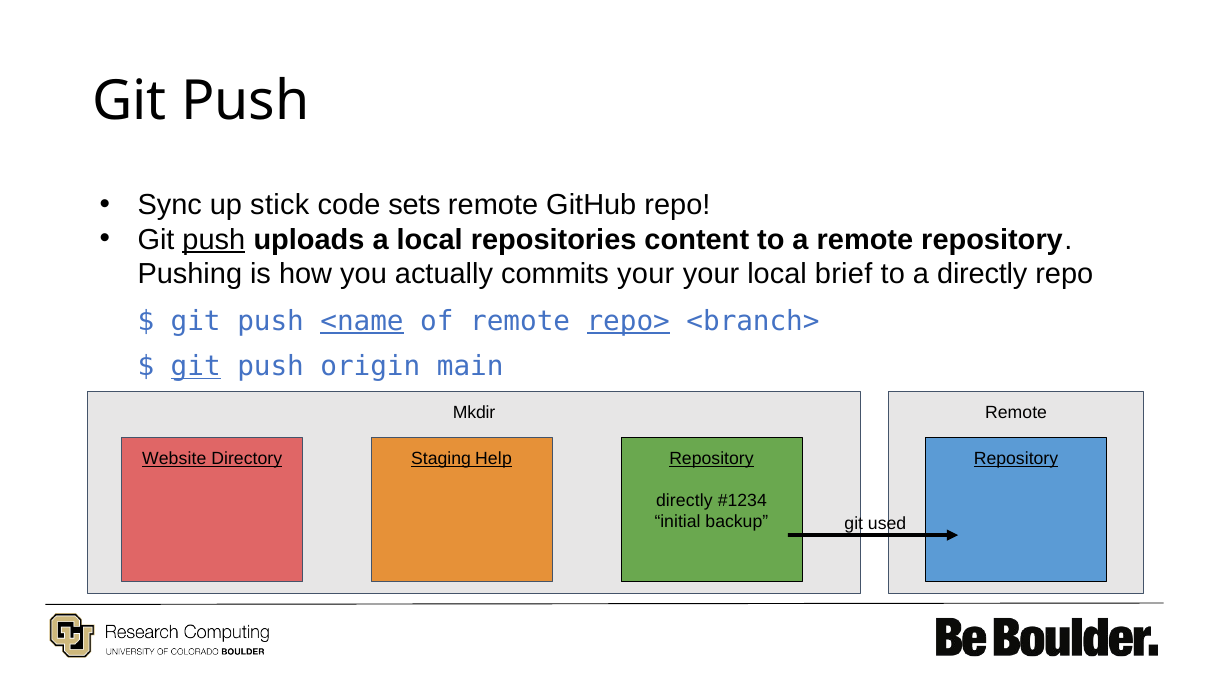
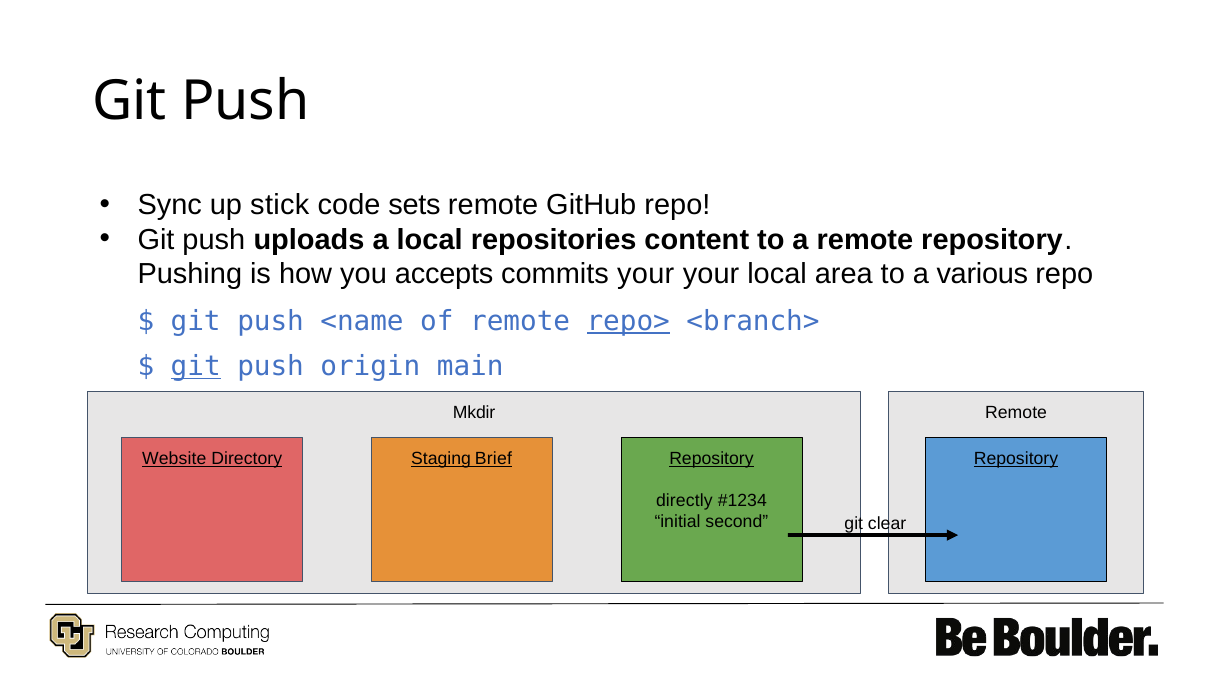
push at (214, 240) underline: present -> none
actually: actually -> accepts
brief: brief -> area
a directly: directly -> various
<name underline: present -> none
Help: Help -> Brief
backup: backup -> second
used: used -> clear
